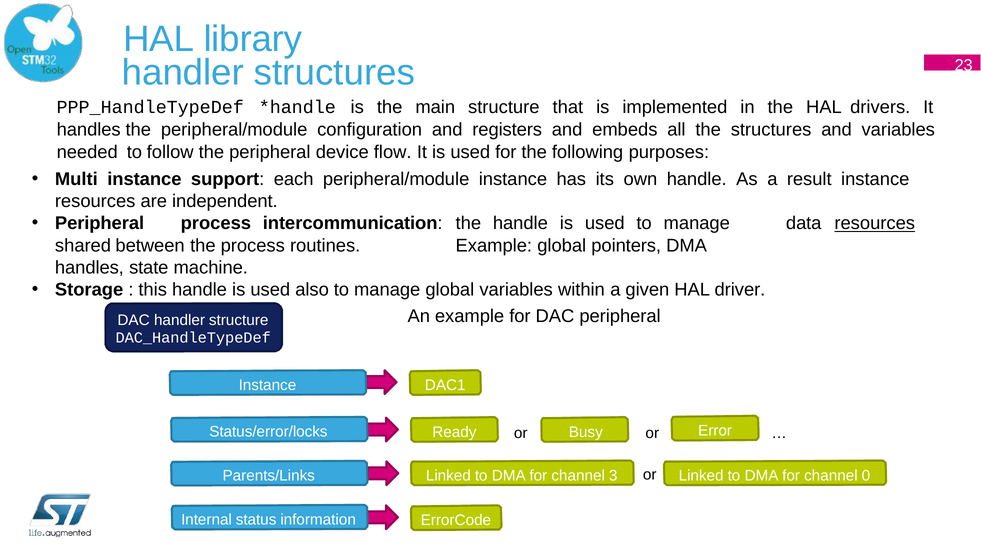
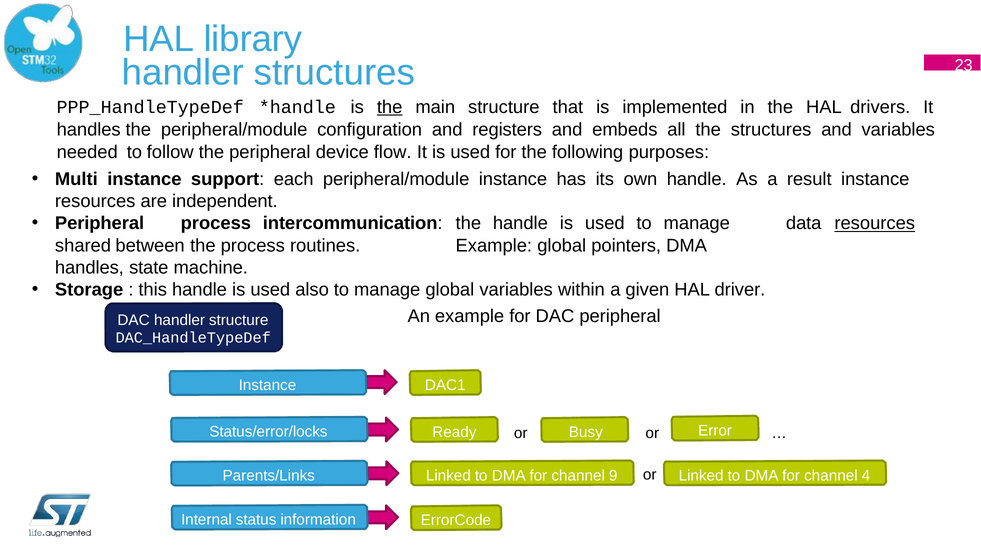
the at (390, 107) underline: none -> present
3: 3 -> 9
0: 0 -> 4
